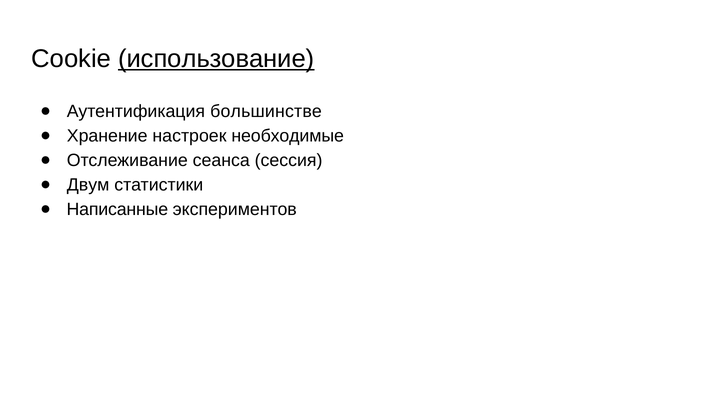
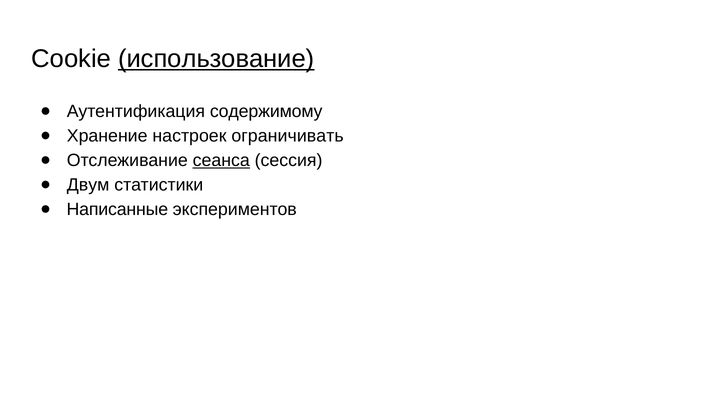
большинстве: большинстве -> содержимому
необходимые: необходимые -> ограничивать
сеанса underline: none -> present
